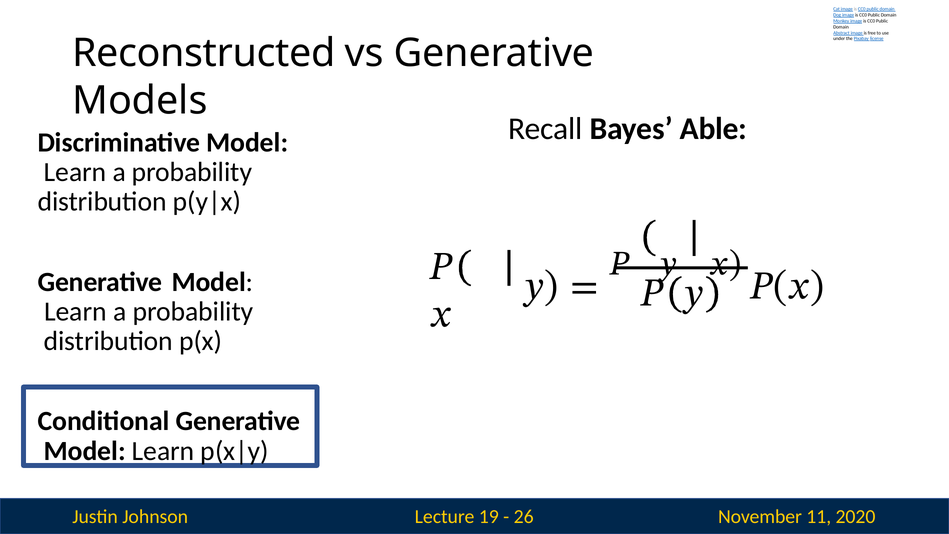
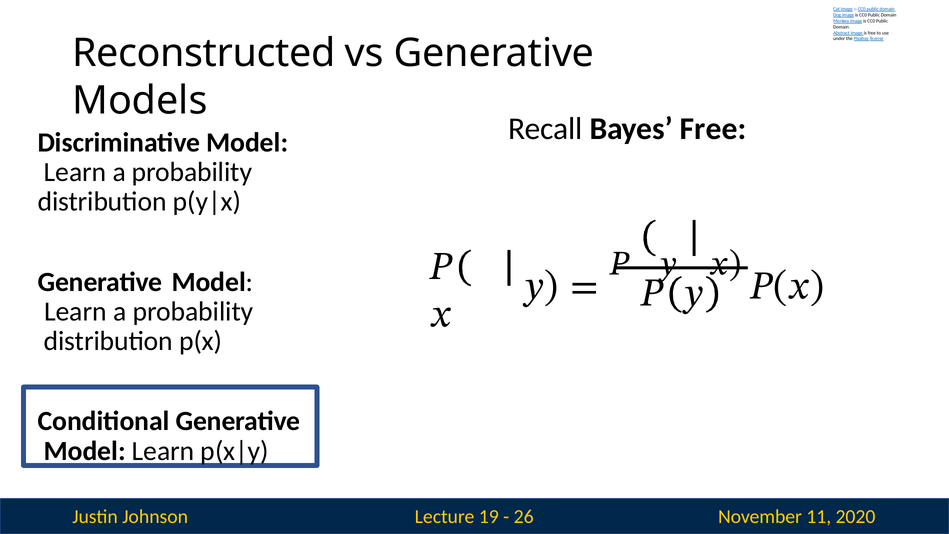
Bayes Able: Able -> Free
